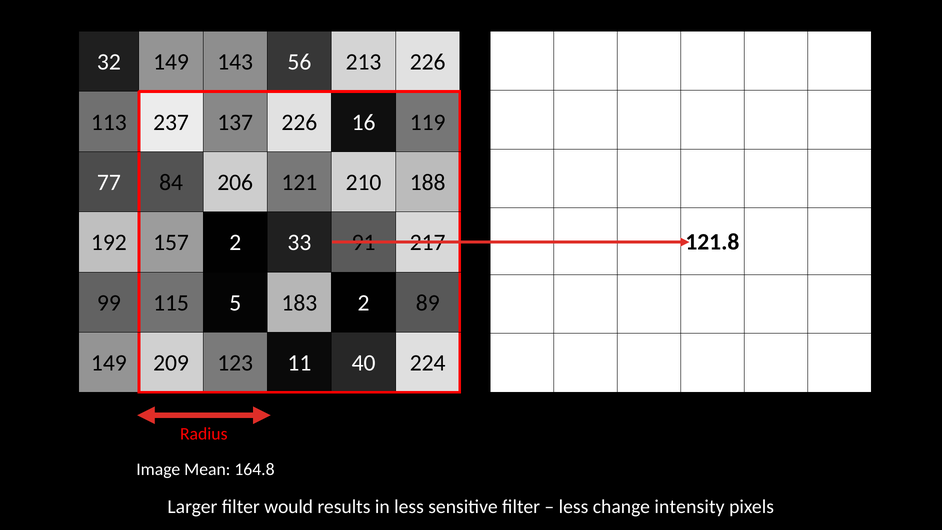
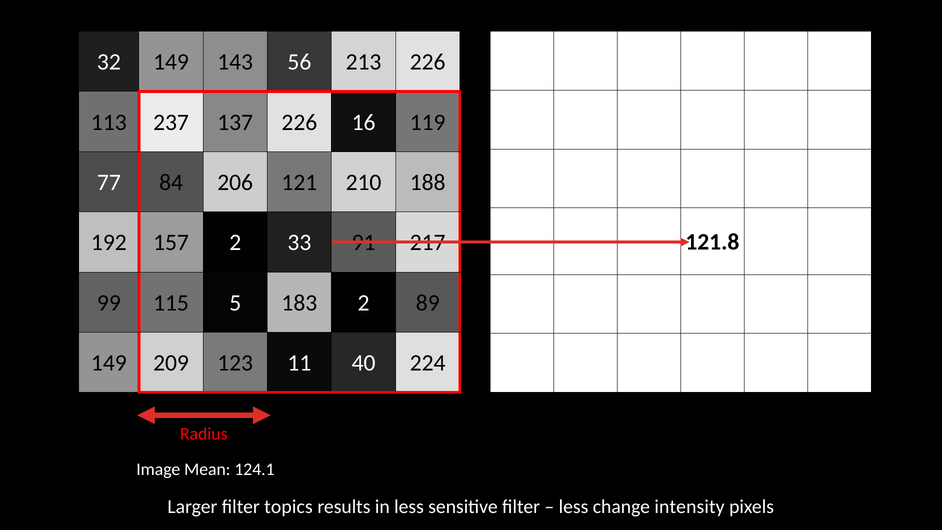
164.8: 164.8 -> 124.1
would: would -> topics
